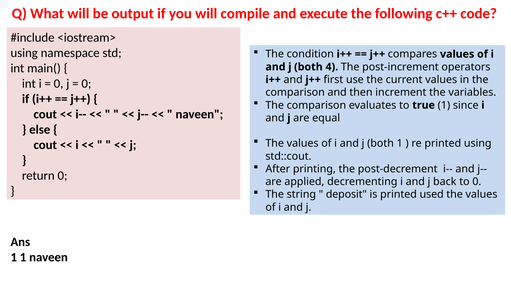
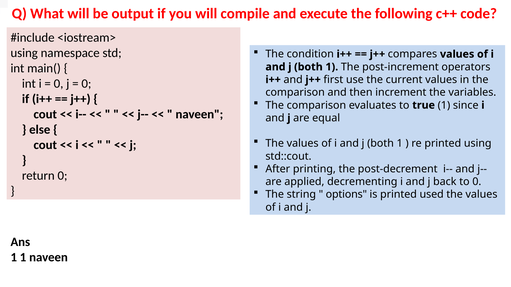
4 at (332, 67): 4 -> 1
deposit: deposit -> options
